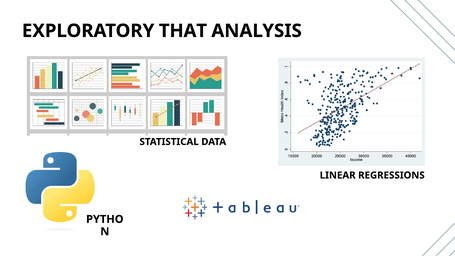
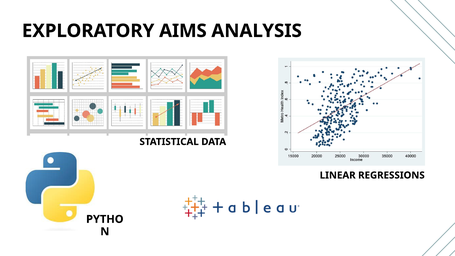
THAT: THAT -> AIMS
